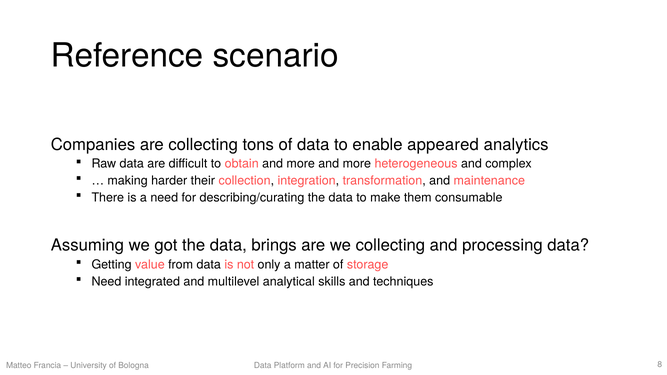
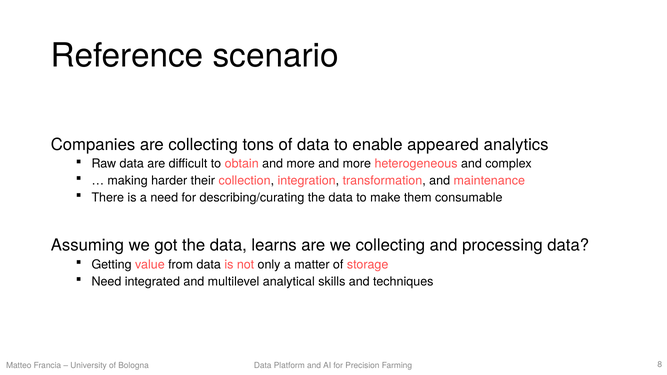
brings: brings -> learns
